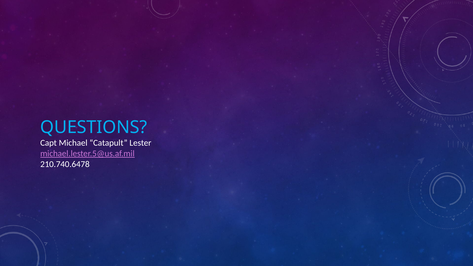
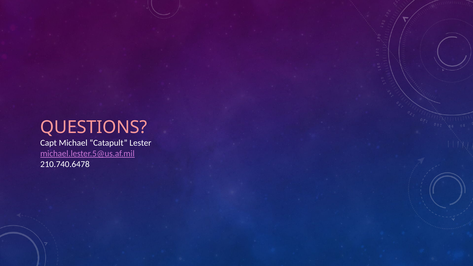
QUESTIONS colour: light blue -> pink
